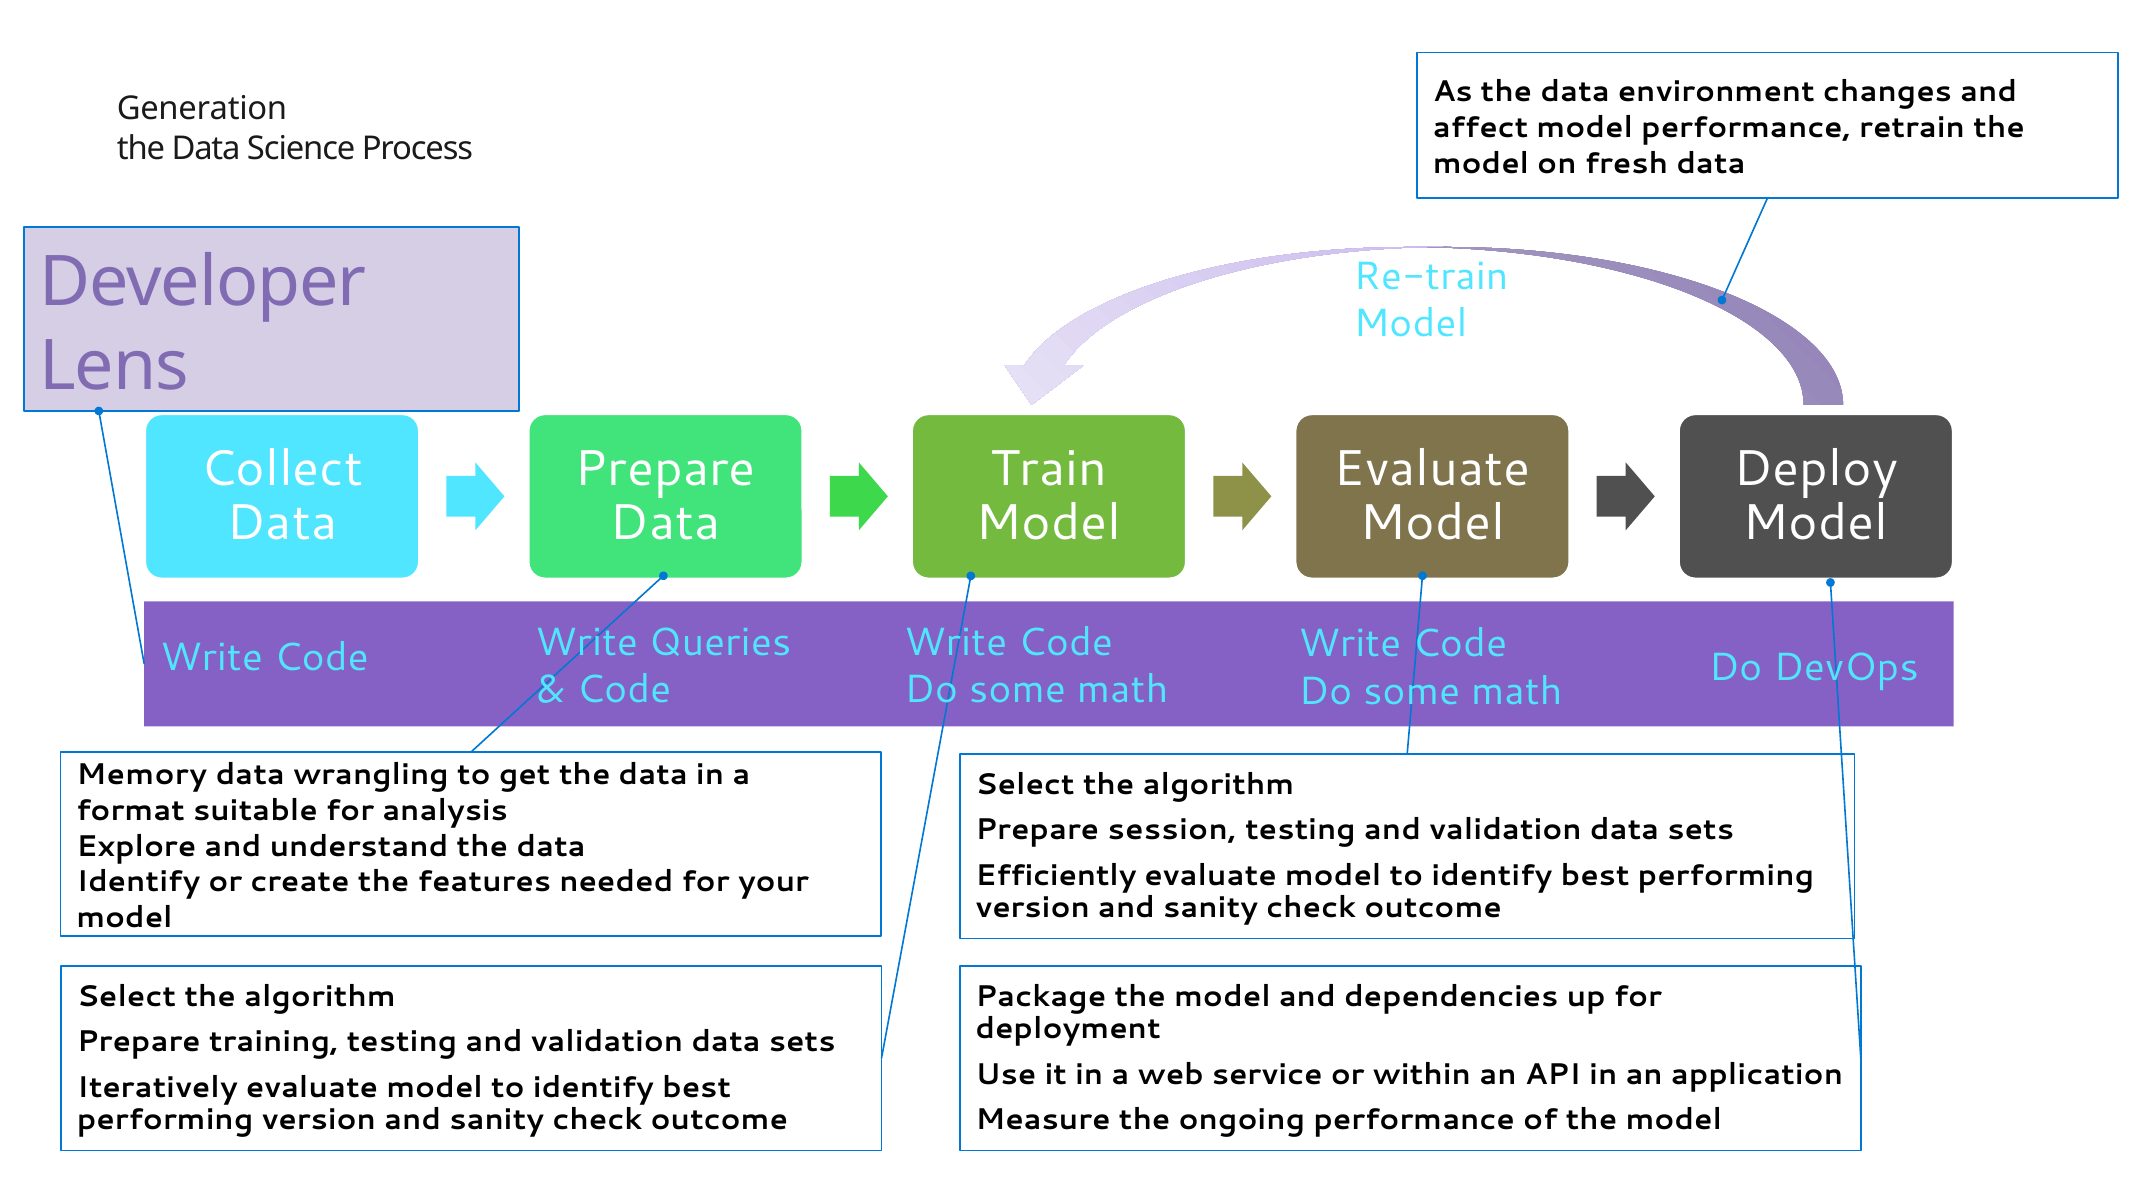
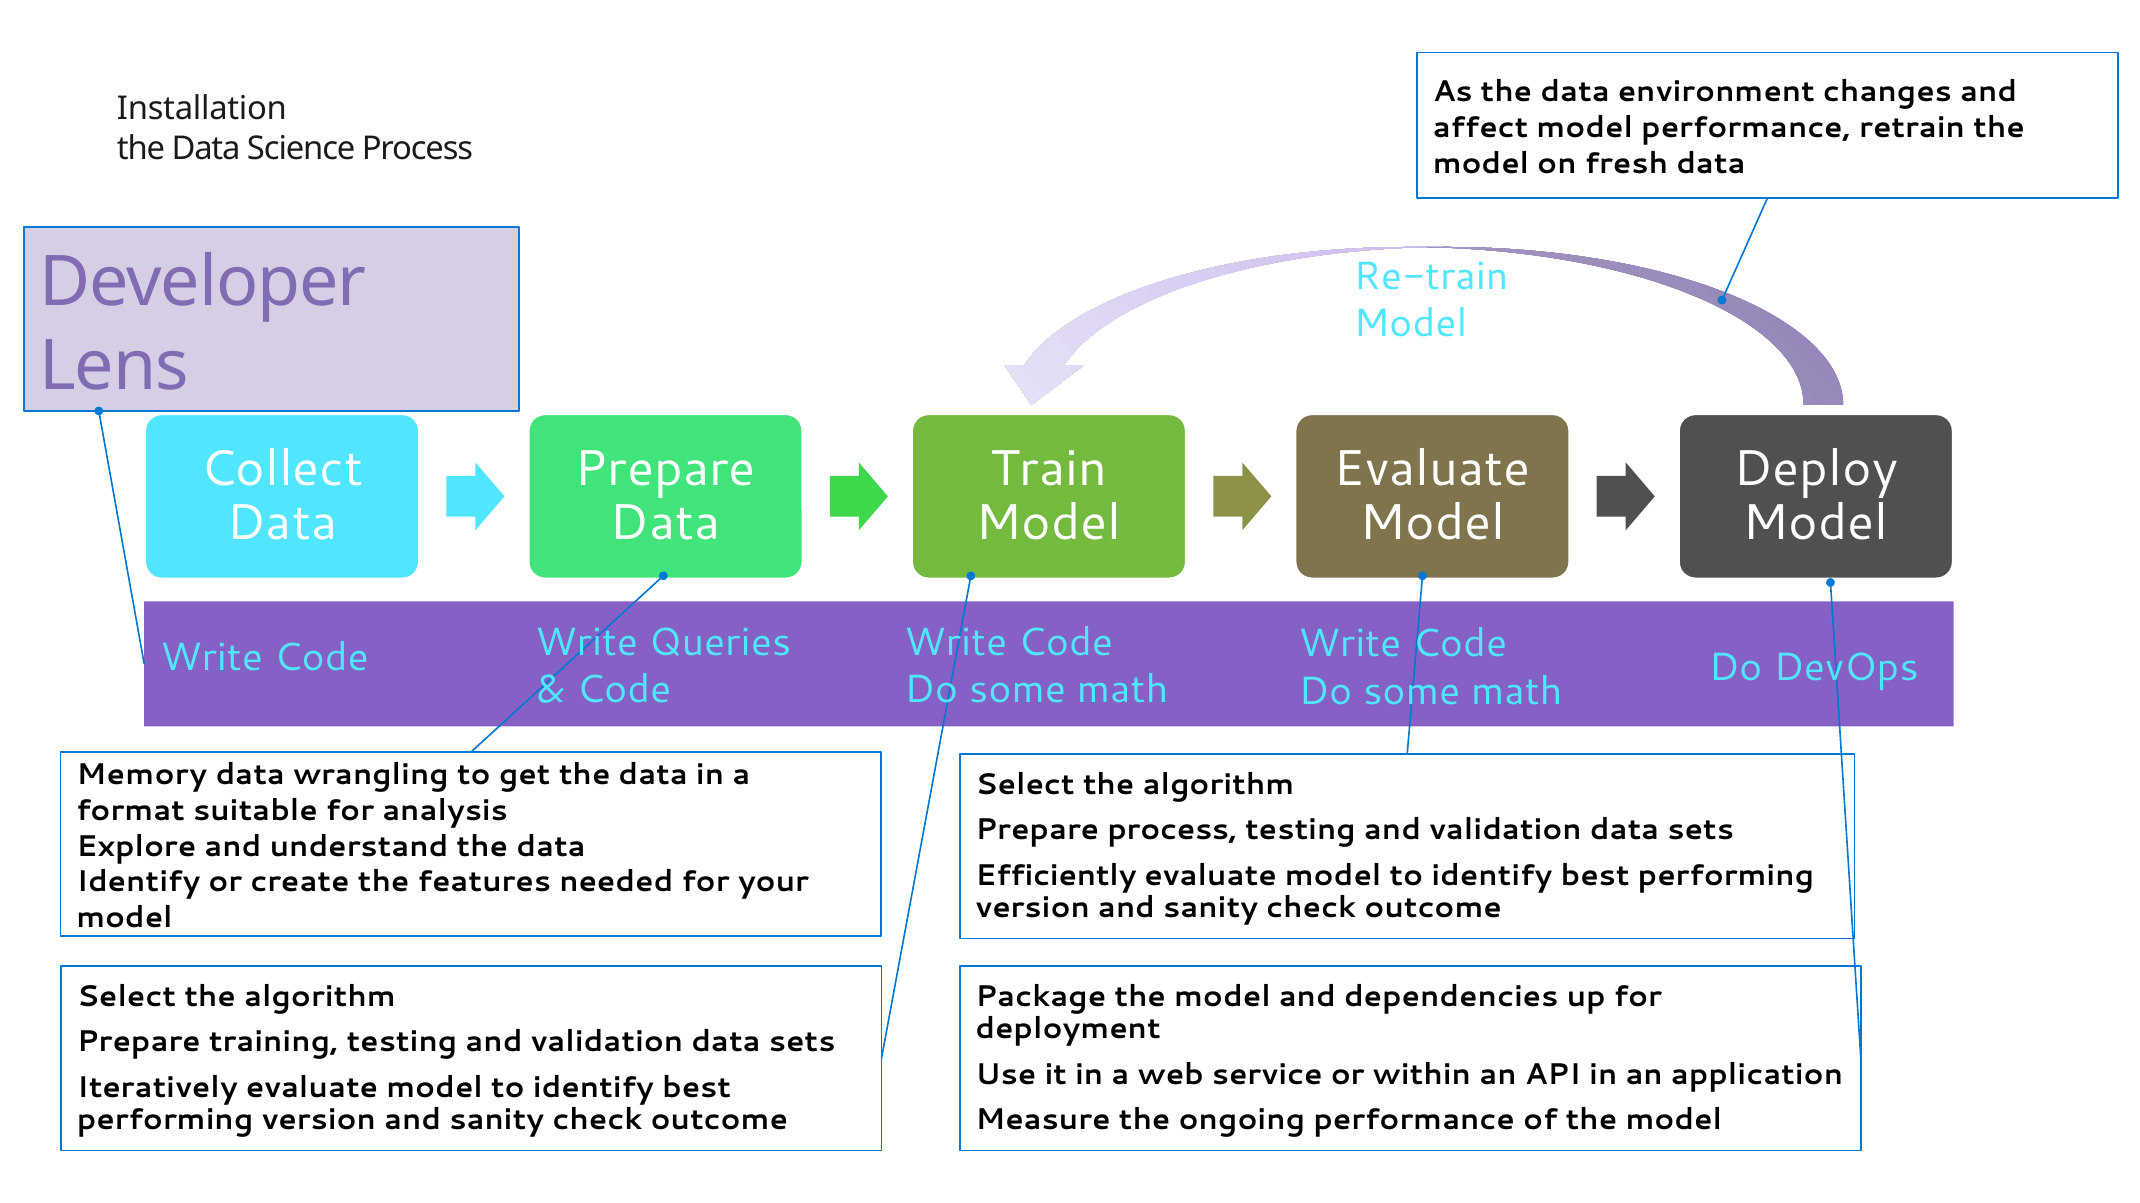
Generation: Generation -> Installation
Prepare session: session -> process
